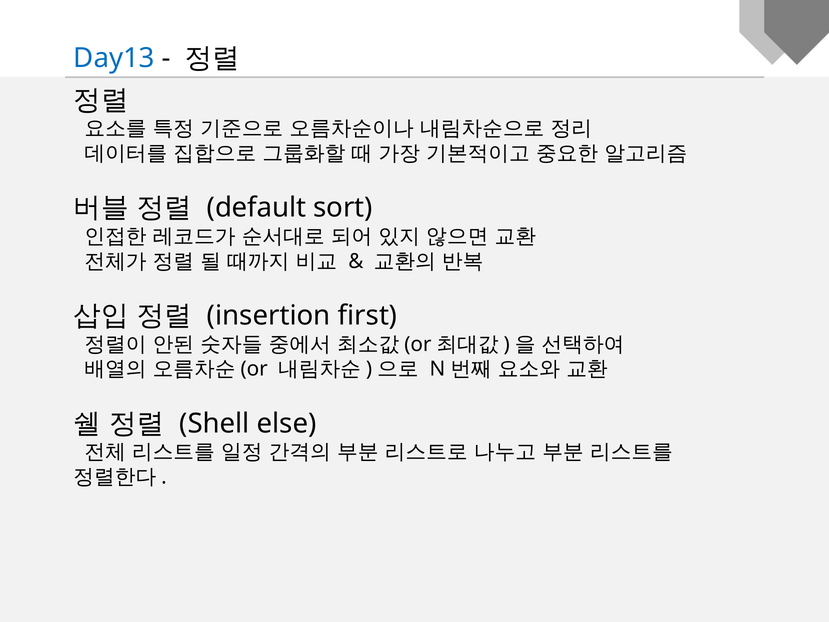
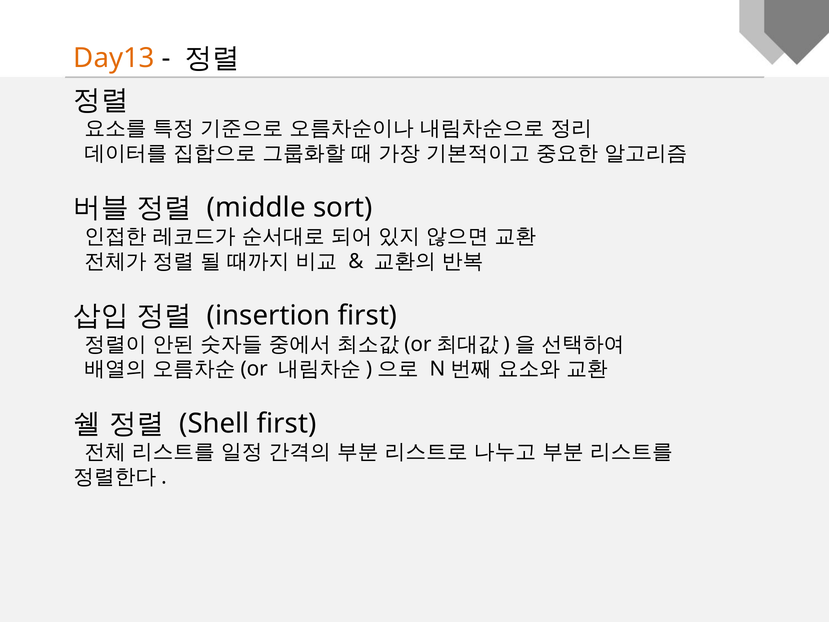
Day13 colour: blue -> orange
default: default -> middle
Shell else: else -> first
